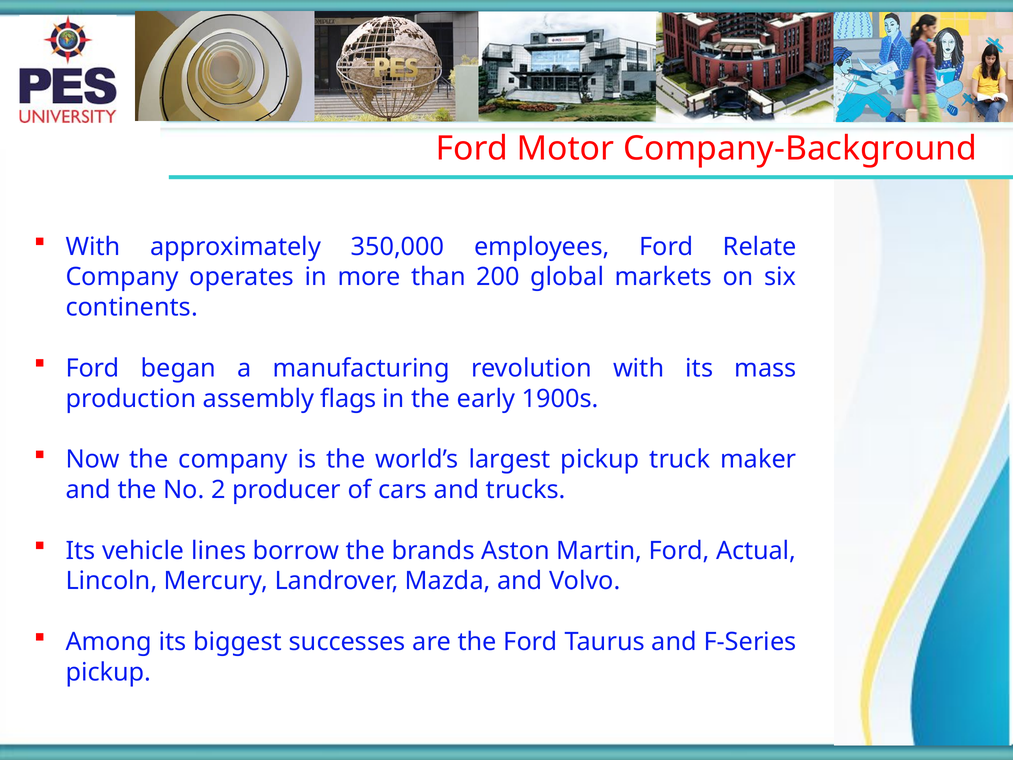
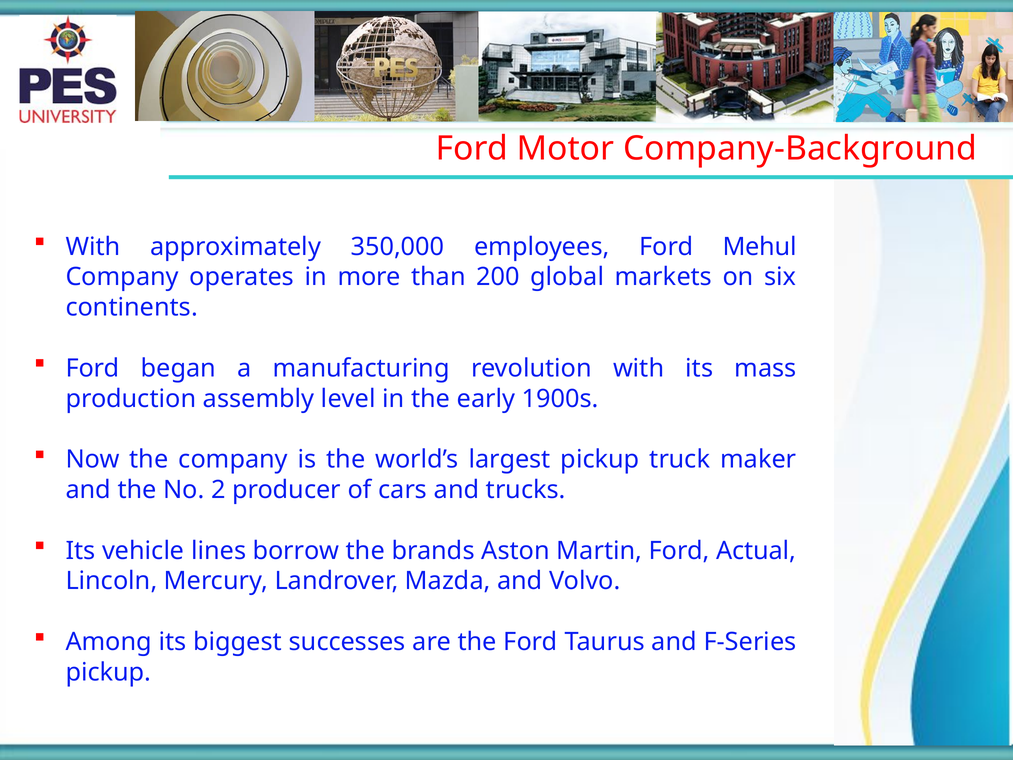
Relate: Relate -> Mehul
flags: flags -> level
